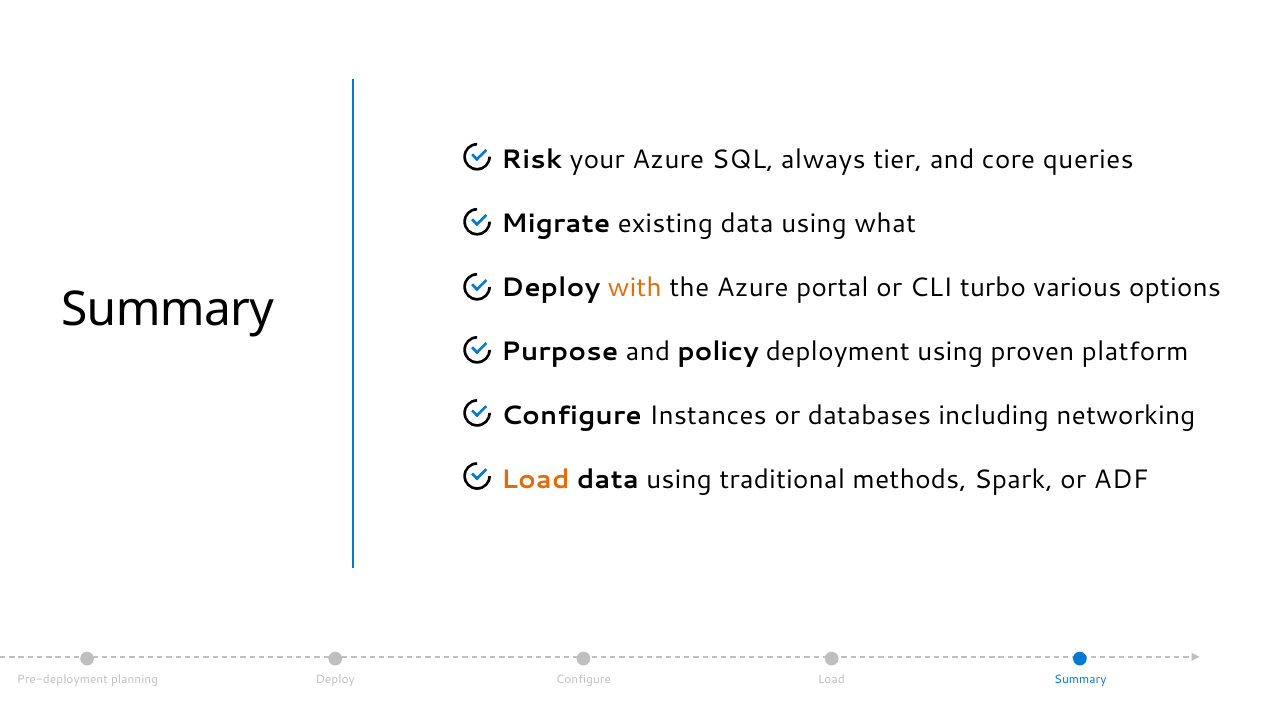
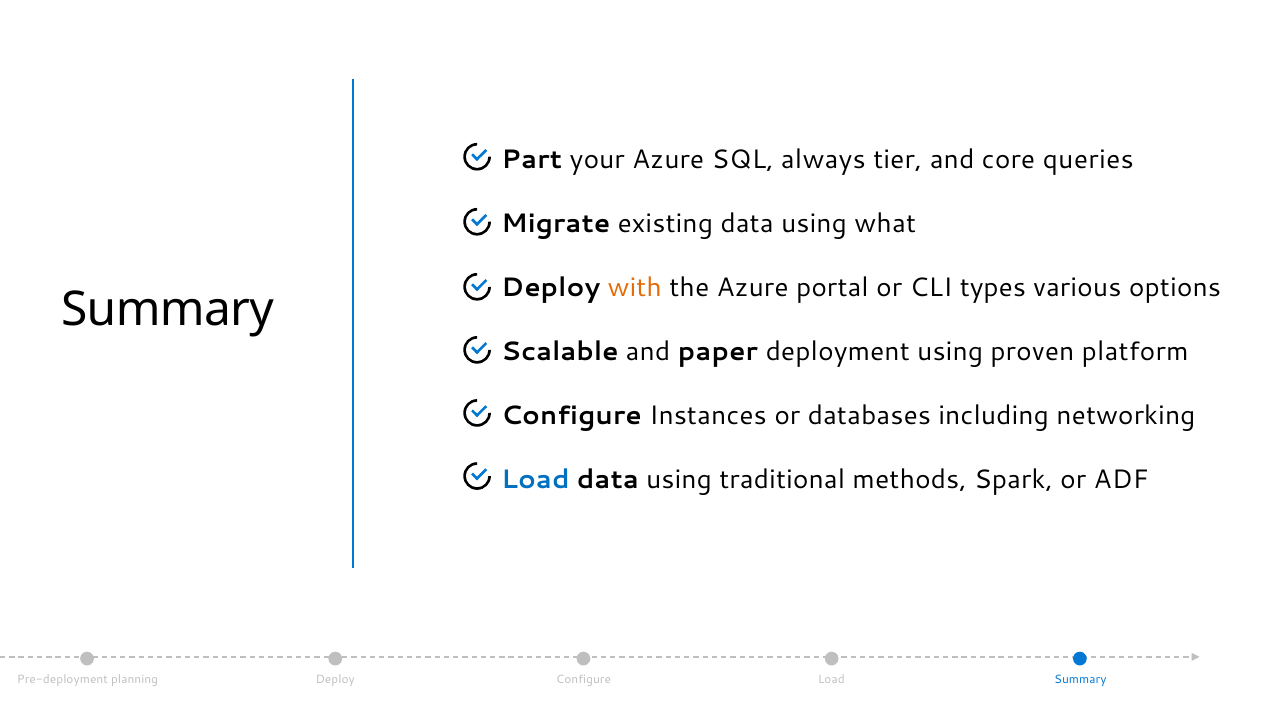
Risk: Risk -> Part
turbo: turbo -> types
Purpose: Purpose -> Scalable
policy: policy -> paper
Load at (535, 479) colour: orange -> blue
